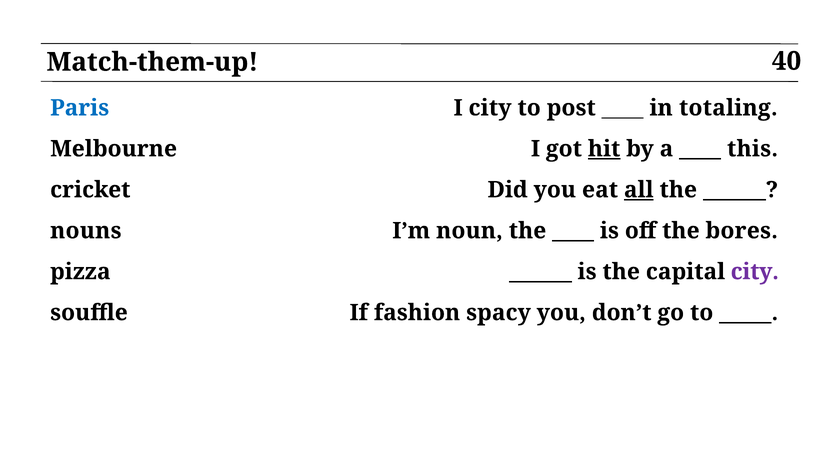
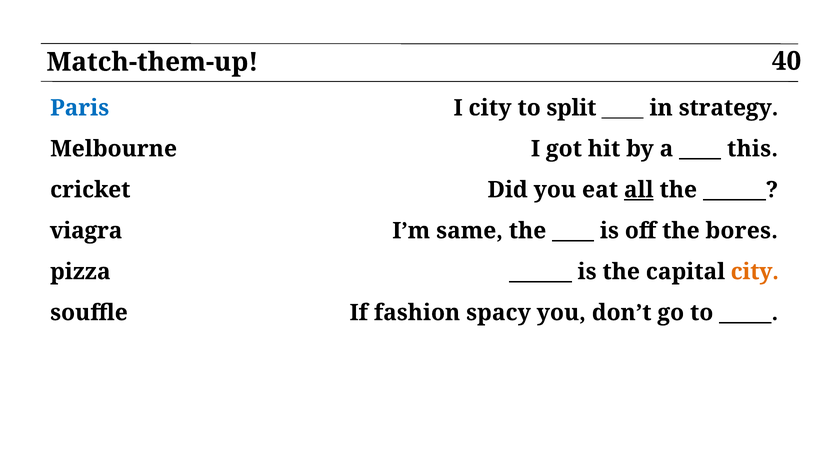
post: post -> split
totaling: totaling -> strategy
hit underline: present -> none
nouns: nouns -> viagra
noun: noun -> same
city at (755, 272) colour: purple -> orange
